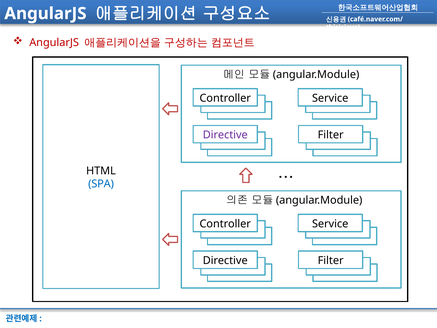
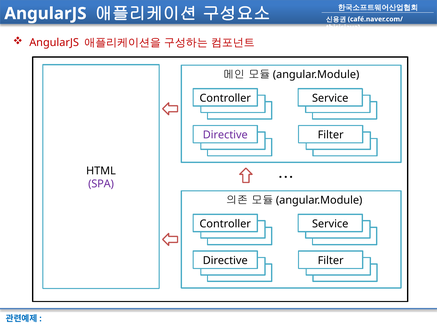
SPA colour: blue -> purple
